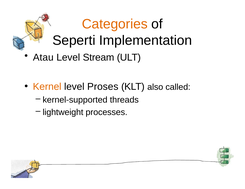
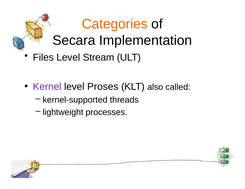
Seperti: Seperti -> Secara
Atau: Atau -> Files
Kernel colour: orange -> purple
